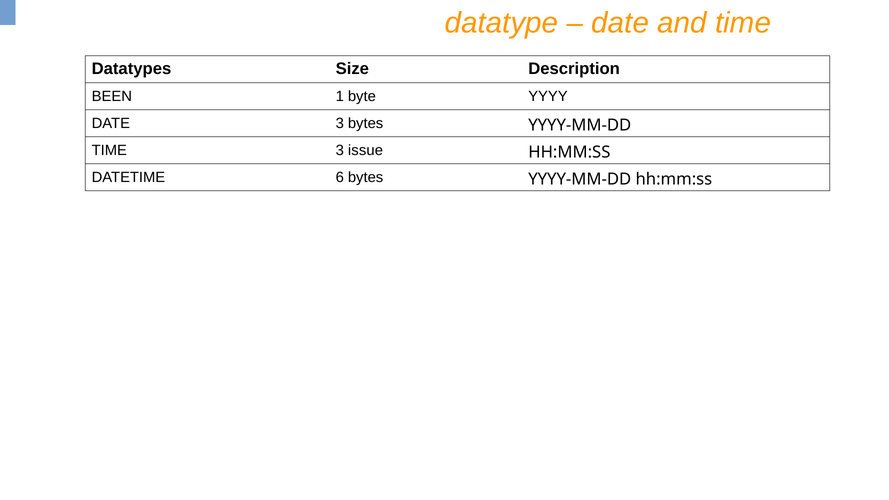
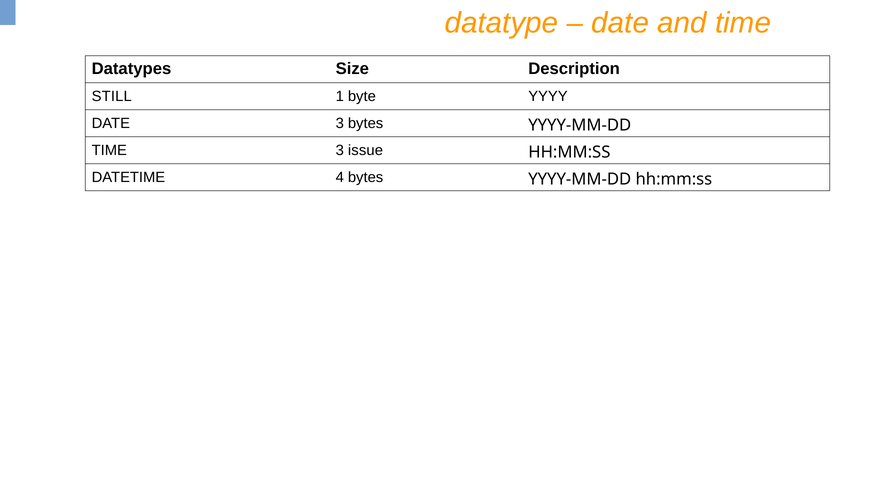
BEEN: BEEN -> STILL
6: 6 -> 4
